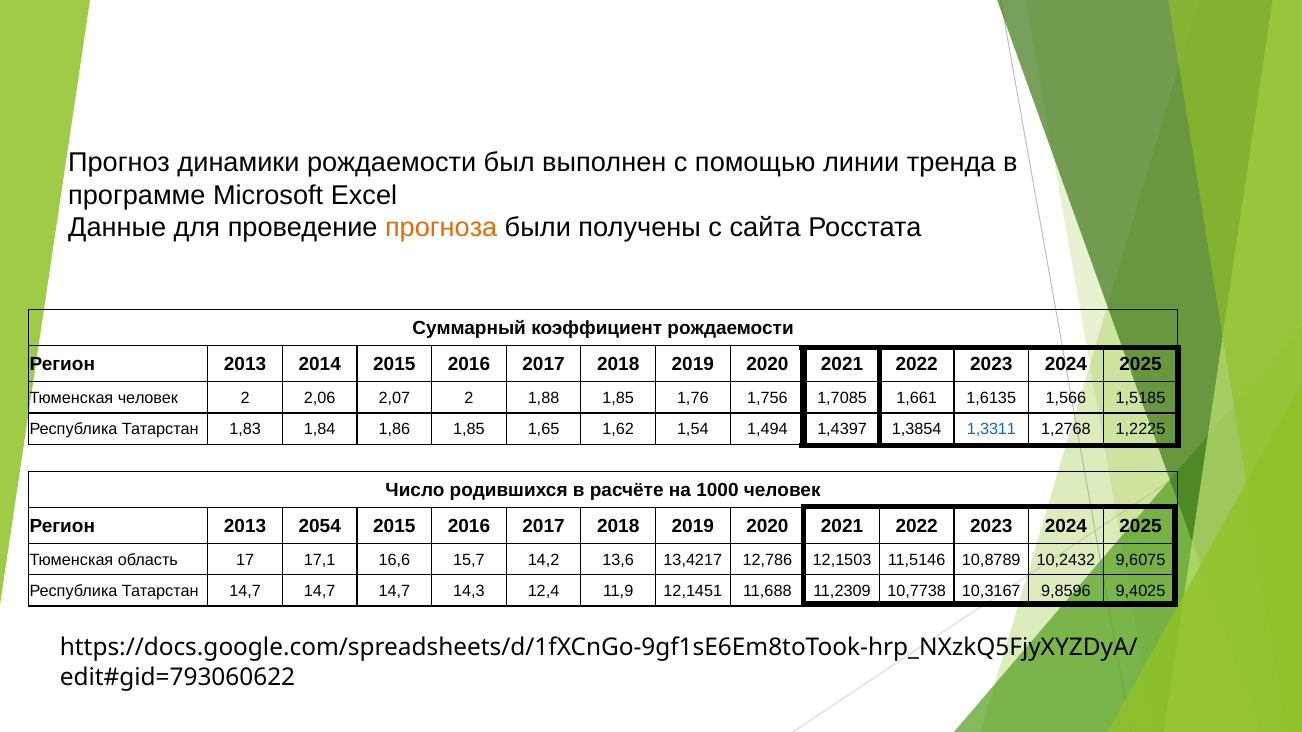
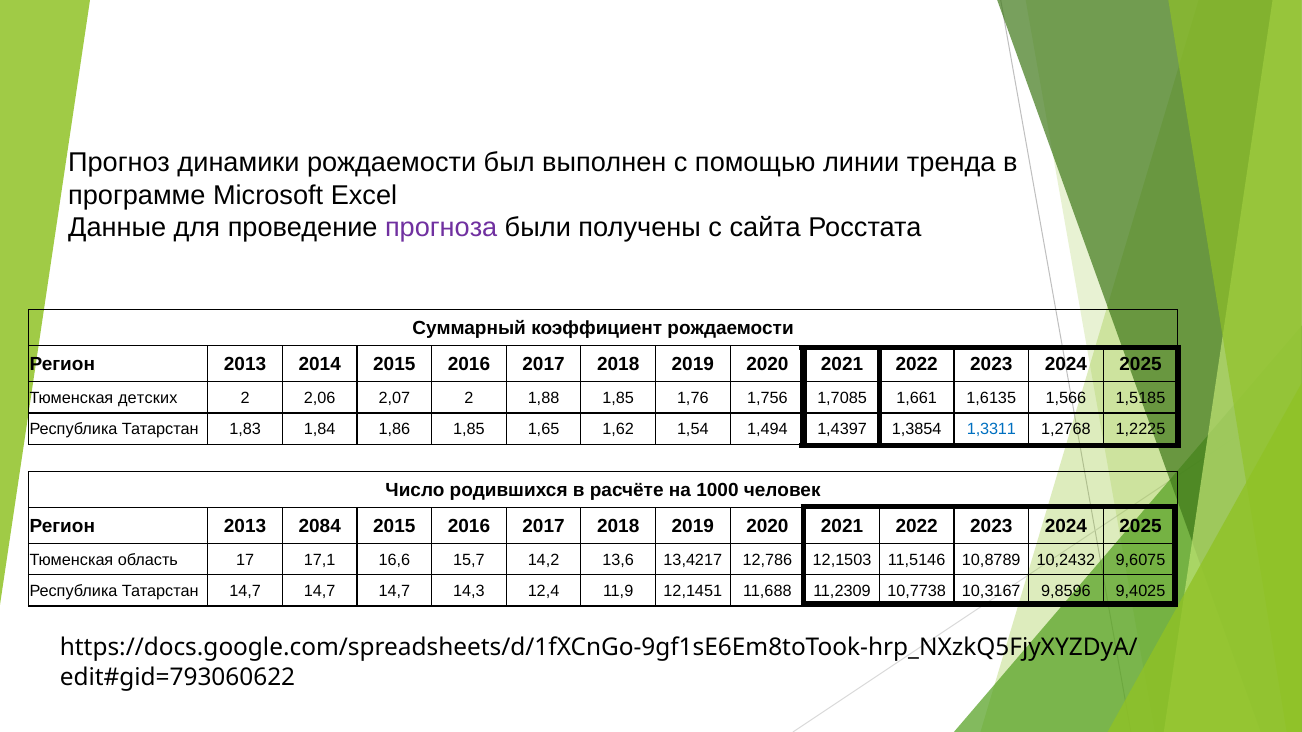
прогноза colour: orange -> purple
Тюменская человек: человек -> детских
2054: 2054 -> 2084
